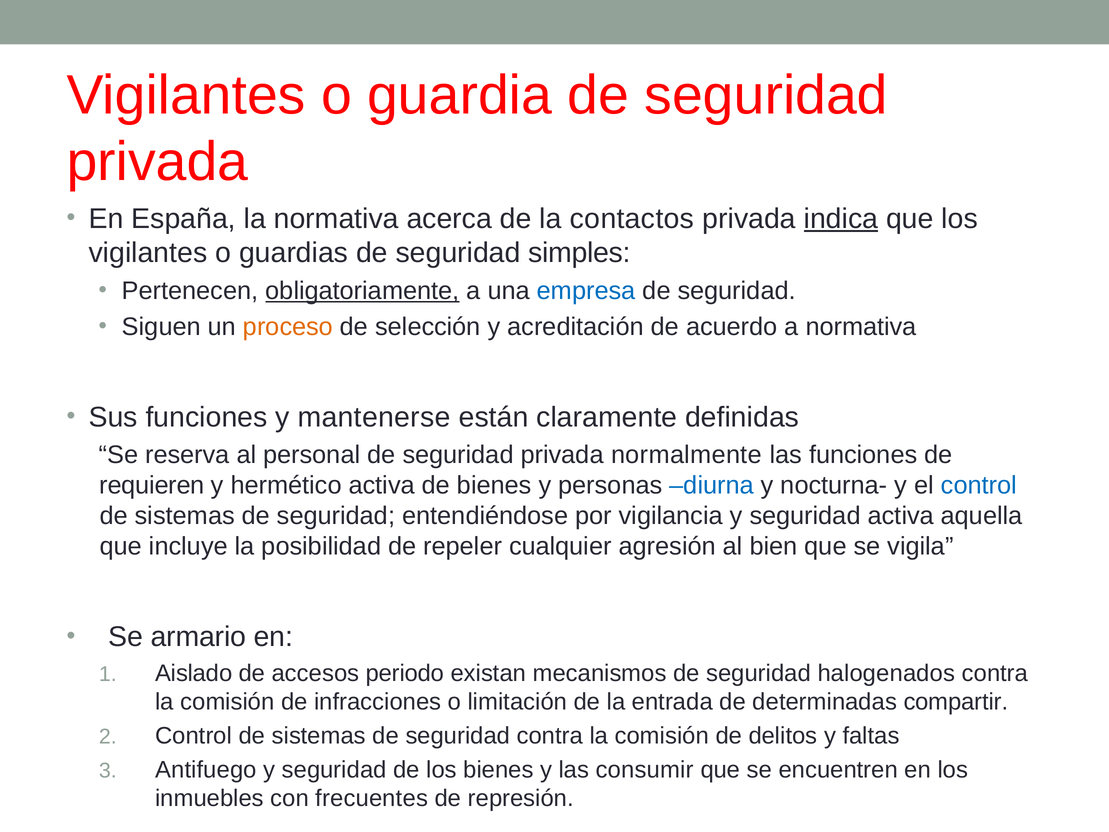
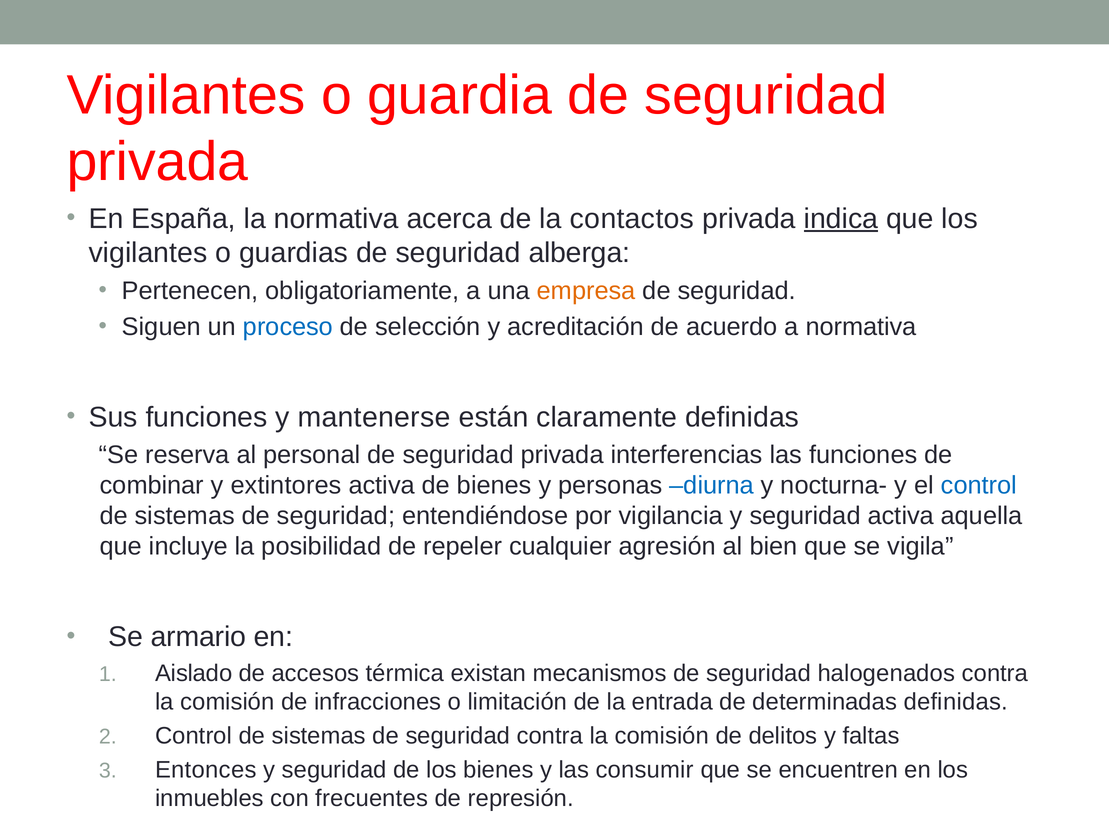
simples: simples -> alberga
obligatoriamente underline: present -> none
empresa colour: blue -> orange
proceso colour: orange -> blue
normalmente: normalmente -> interferencias
requieren: requieren -> combinar
hermético: hermético -> extintores
periodo: periodo -> térmica
determinadas compartir: compartir -> definidas
Antifuego: Antifuego -> Entonces
